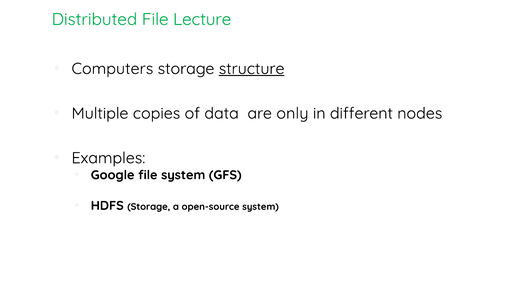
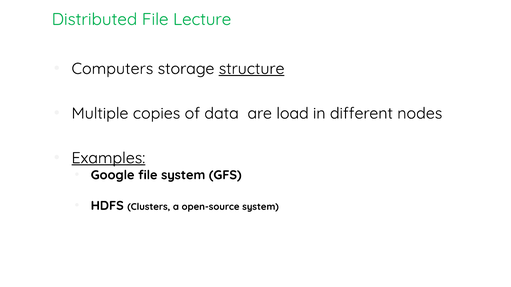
only: only -> load
Examples underline: none -> present
HDFS Storage: Storage -> Clusters
